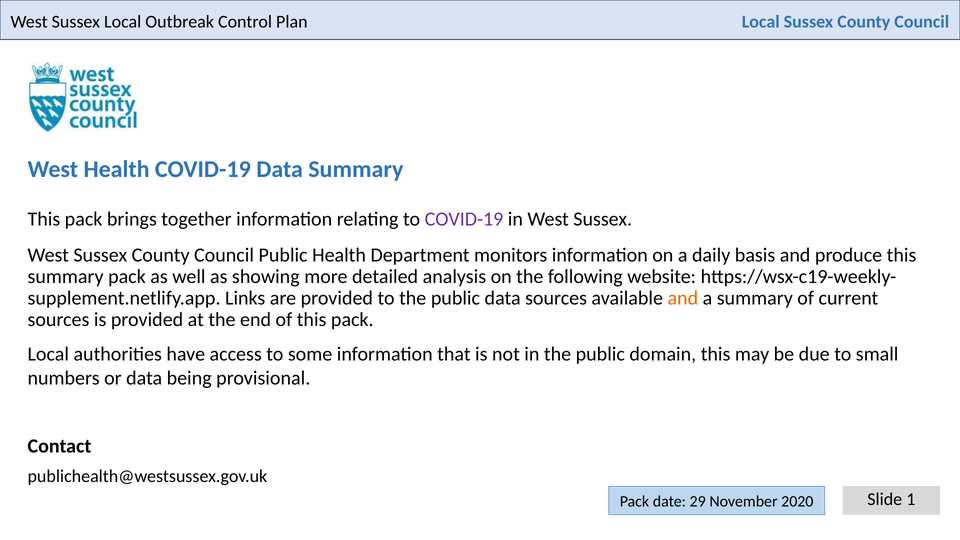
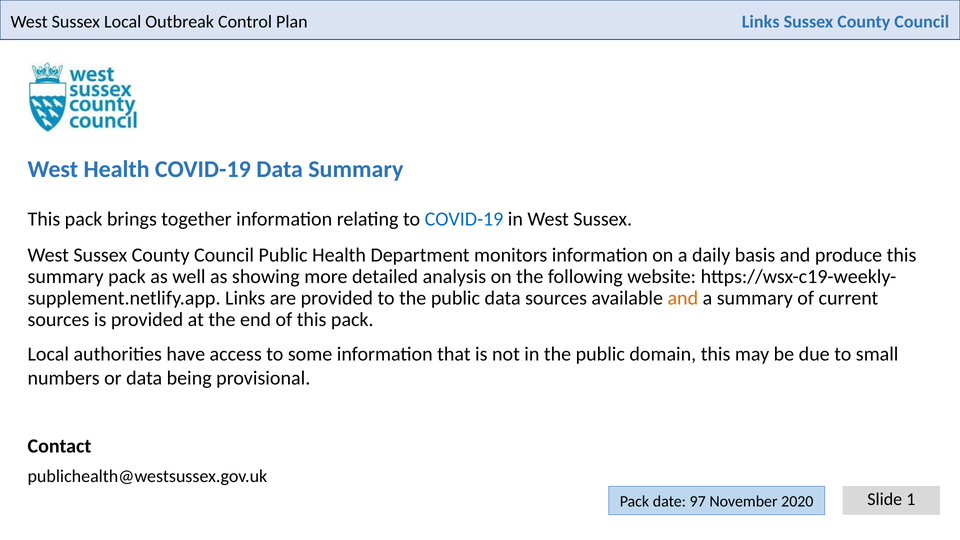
Local at (761, 22): Local -> Links
COVID-19 at (464, 219) colour: purple -> blue
29: 29 -> 97
